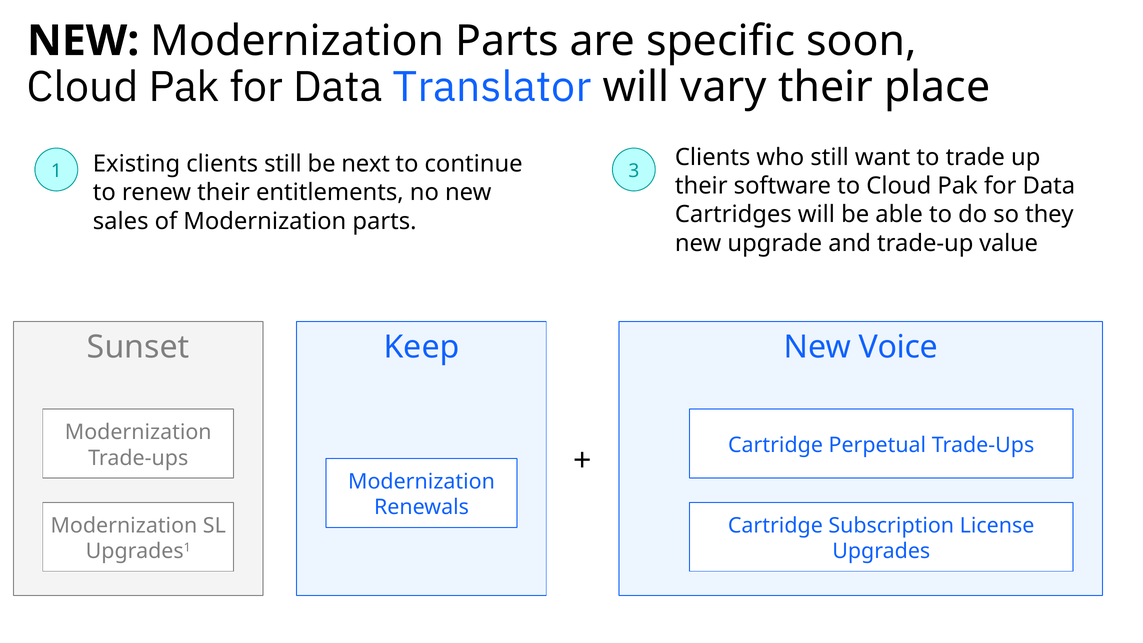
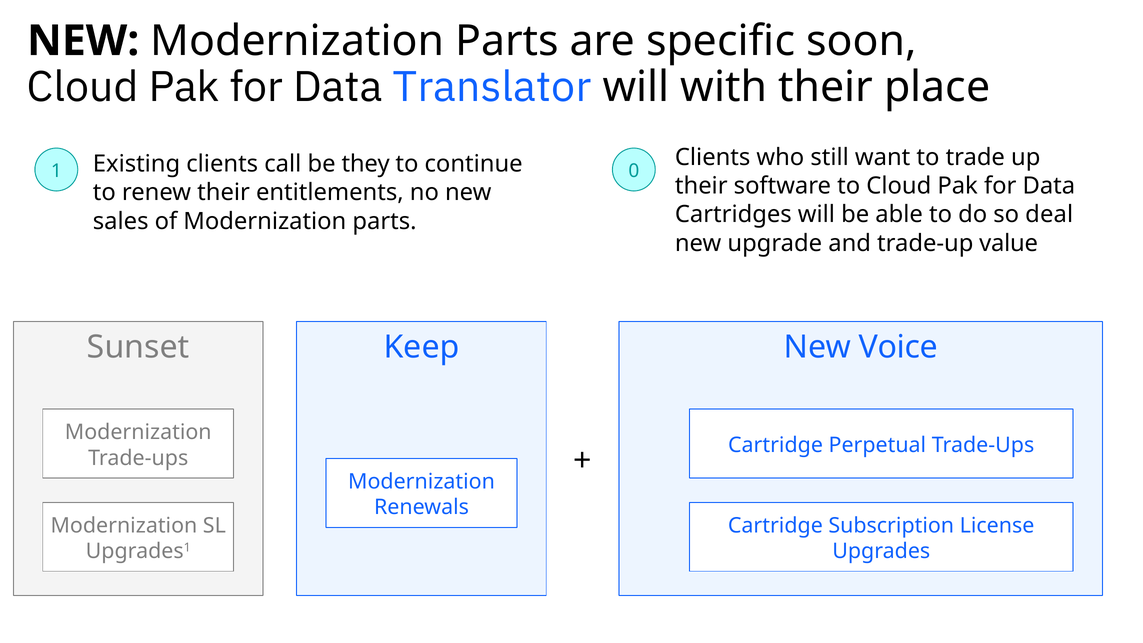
vary: vary -> with
clients still: still -> call
next: next -> they
3: 3 -> 0
they: they -> deal
